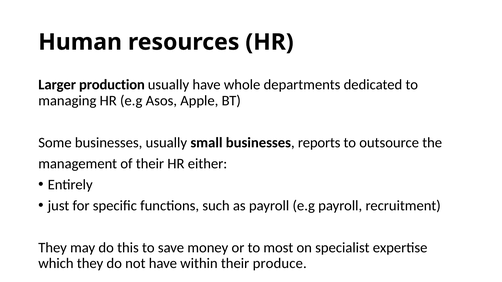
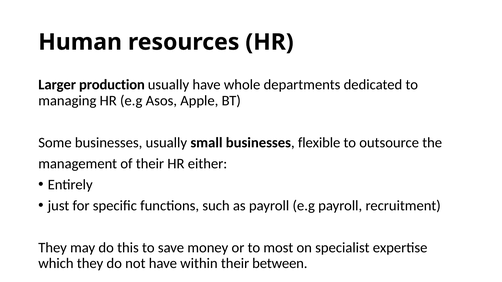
reports: reports -> flexible
produce: produce -> between
